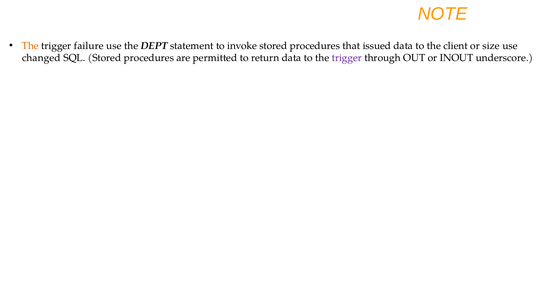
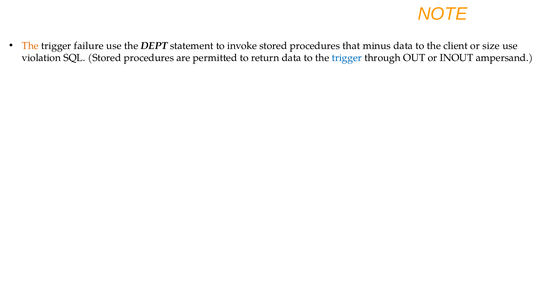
issued: issued -> minus
changed: changed -> violation
trigger at (347, 58) colour: purple -> blue
underscore: underscore -> ampersand
